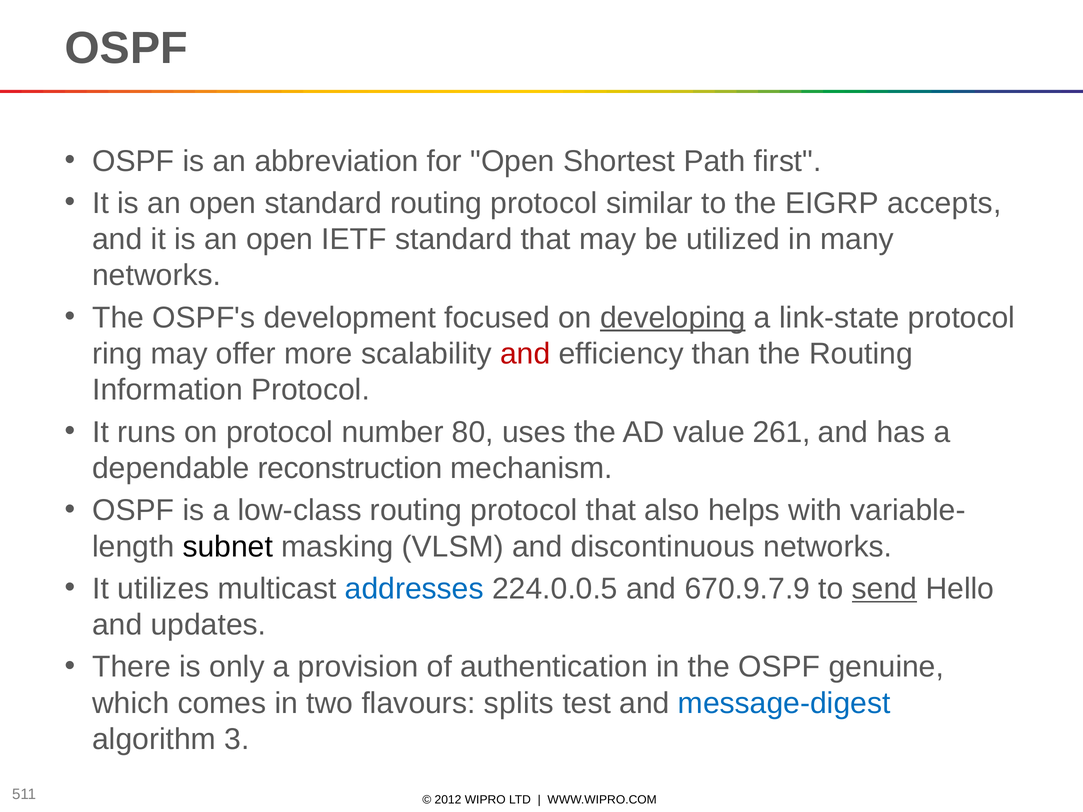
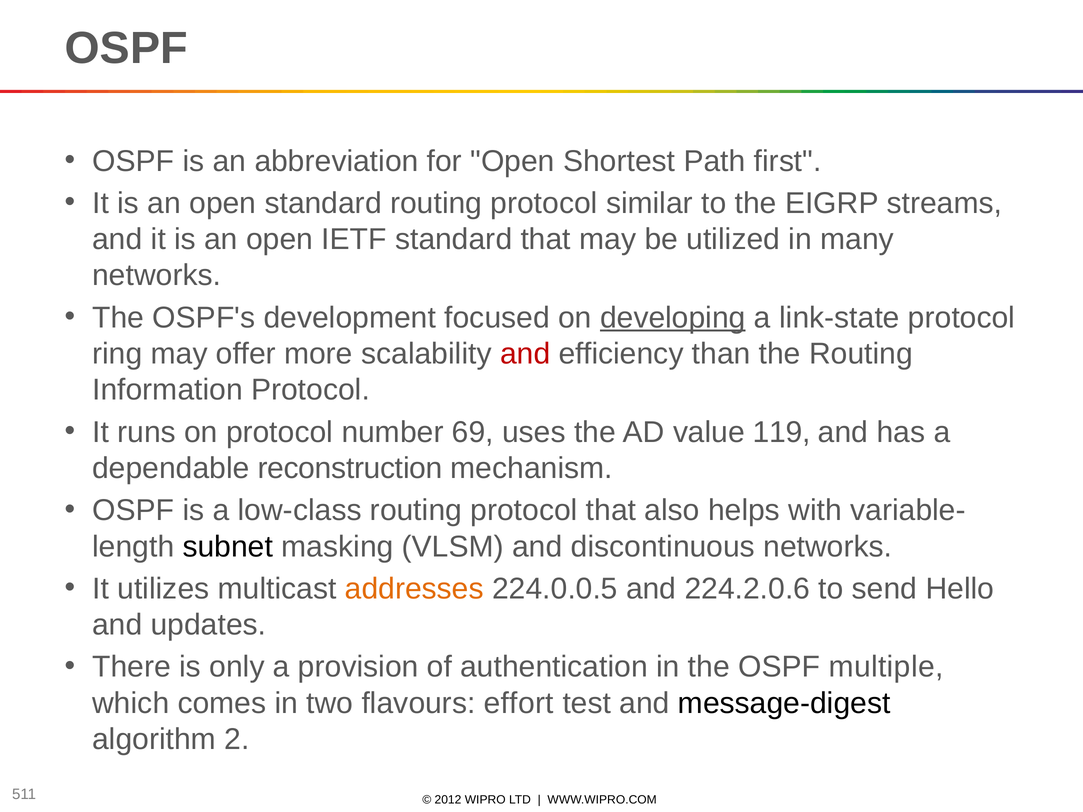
accepts: accepts -> streams
80: 80 -> 69
261: 261 -> 119
addresses colour: blue -> orange
670.9.7.9: 670.9.7.9 -> 224.2.0.6
send underline: present -> none
genuine: genuine -> multiple
splits: splits -> effort
message-digest colour: blue -> black
3: 3 -> 2
